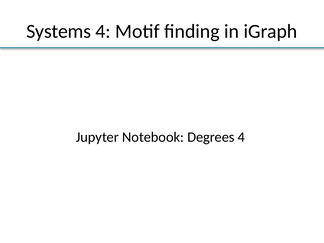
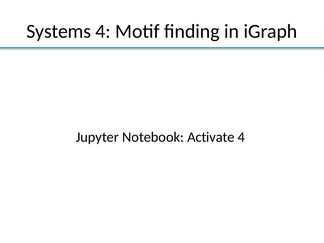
Degrees: Degrees -> Activate
